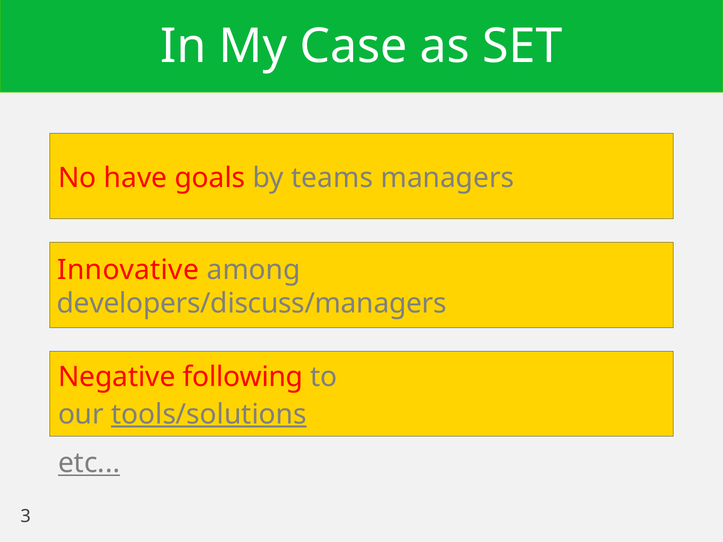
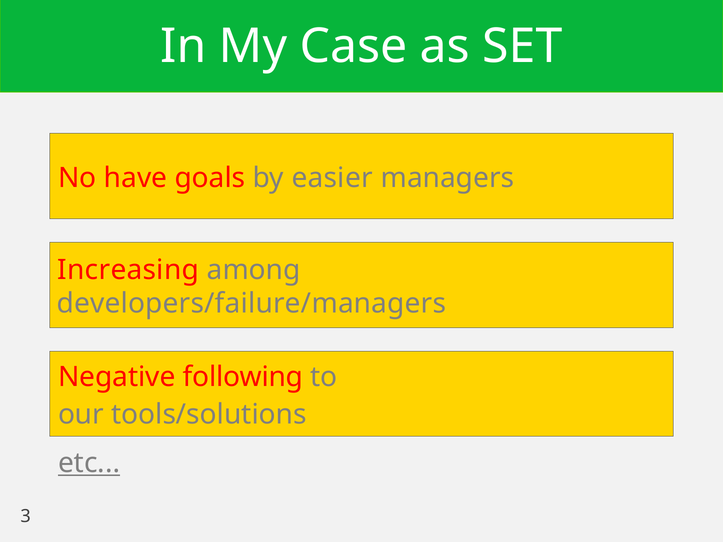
teams: teams -> easier
Innovative: Innovative -> Increasing
developers/discuss/managers: developers/discuss/managers -> developers/failure/managers
tools/solutions underline: present -> none
